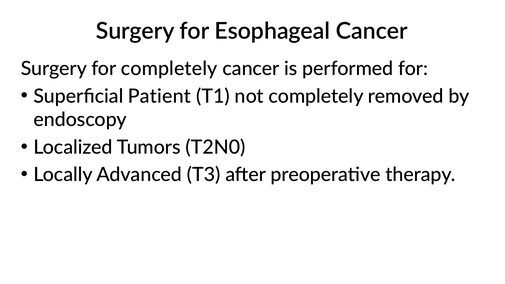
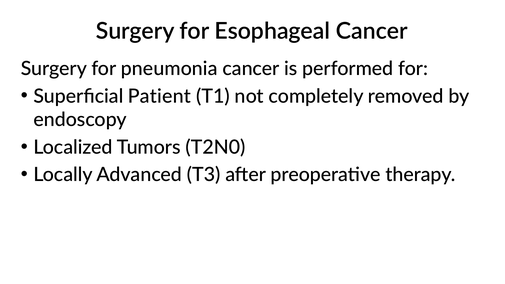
for completely: completely -> pneumonia
